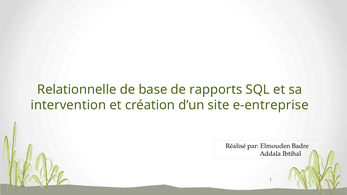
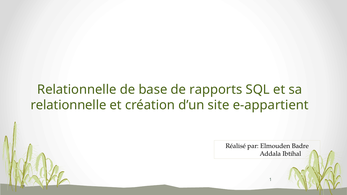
intervention at (68, 105): intervention -> relationnelle
e-entreprise: e-entreprise -> e-appartient
